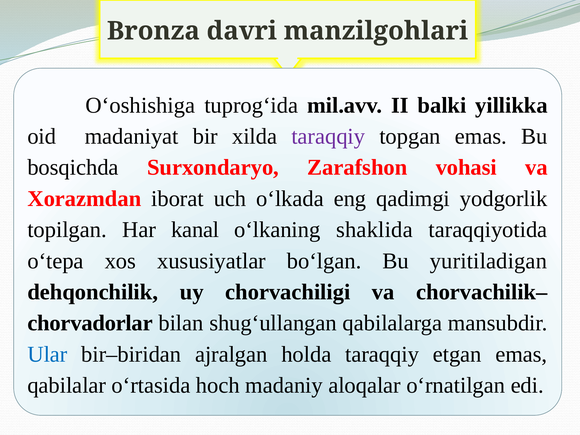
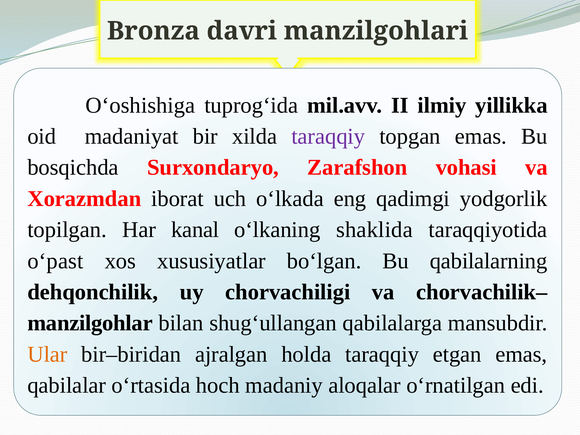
balki: balki -> ilmiy
o‘tepa: o‘tepa -> o‘past
yuritiladigan: yuritiladigan -> qabilalarning
chorvadorlar: chorvadorlar -> manzilgohlar
Ular colour: blue -> orange
